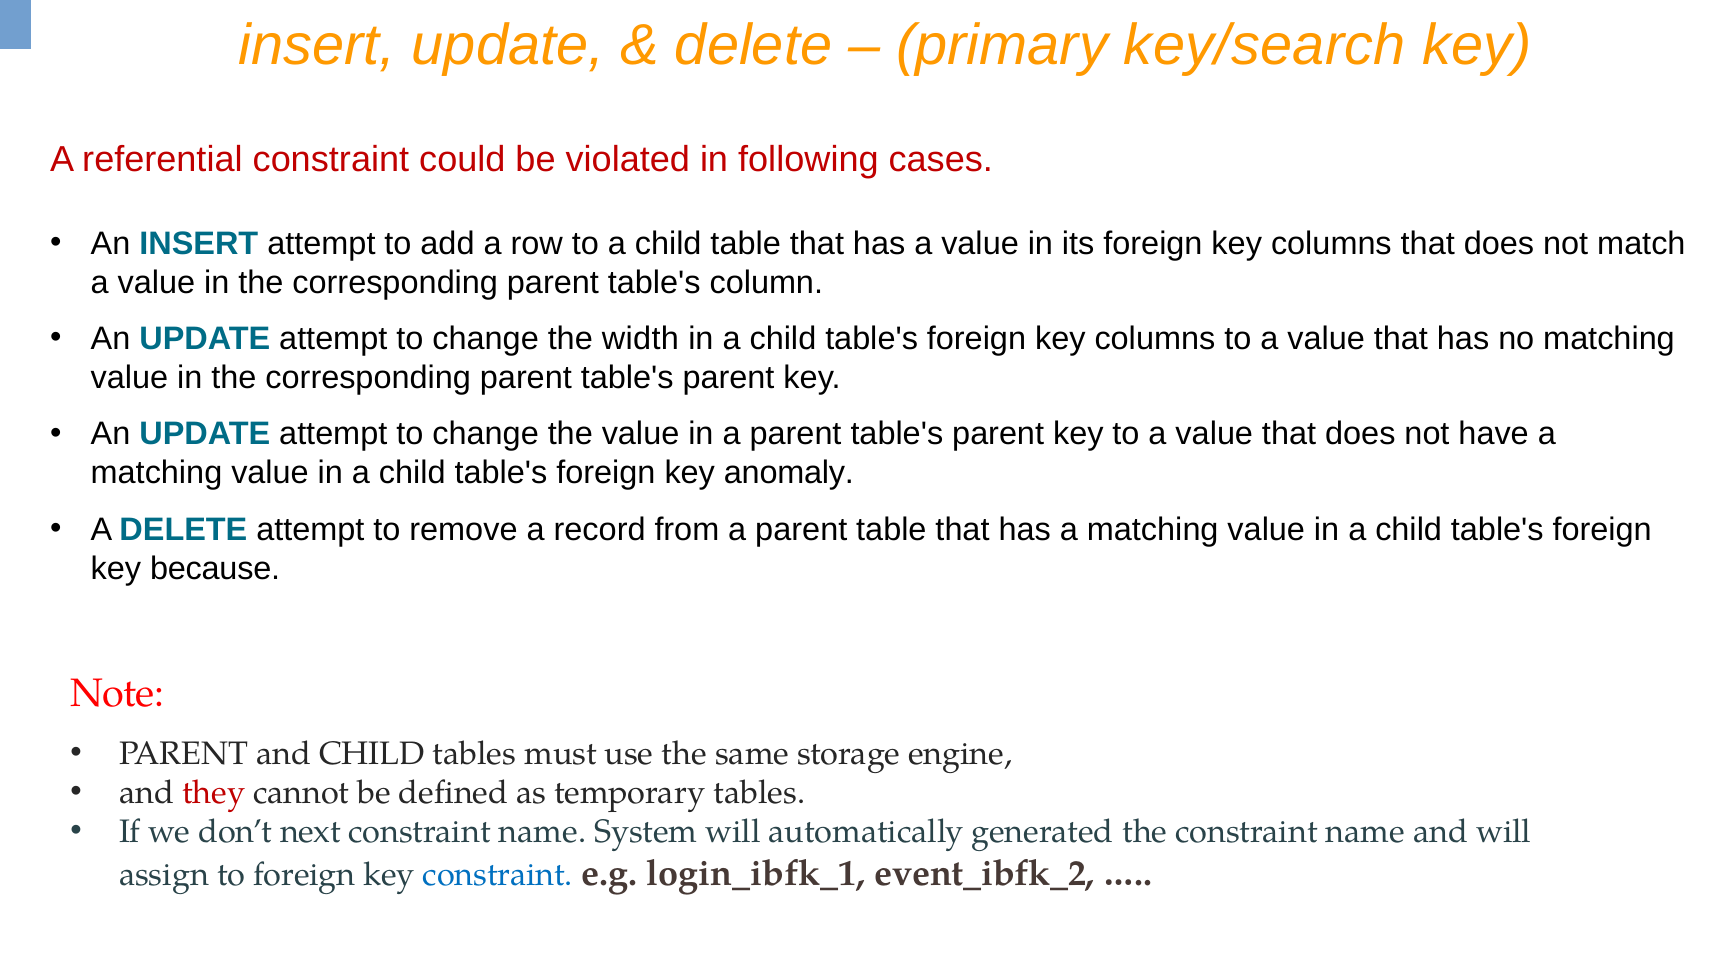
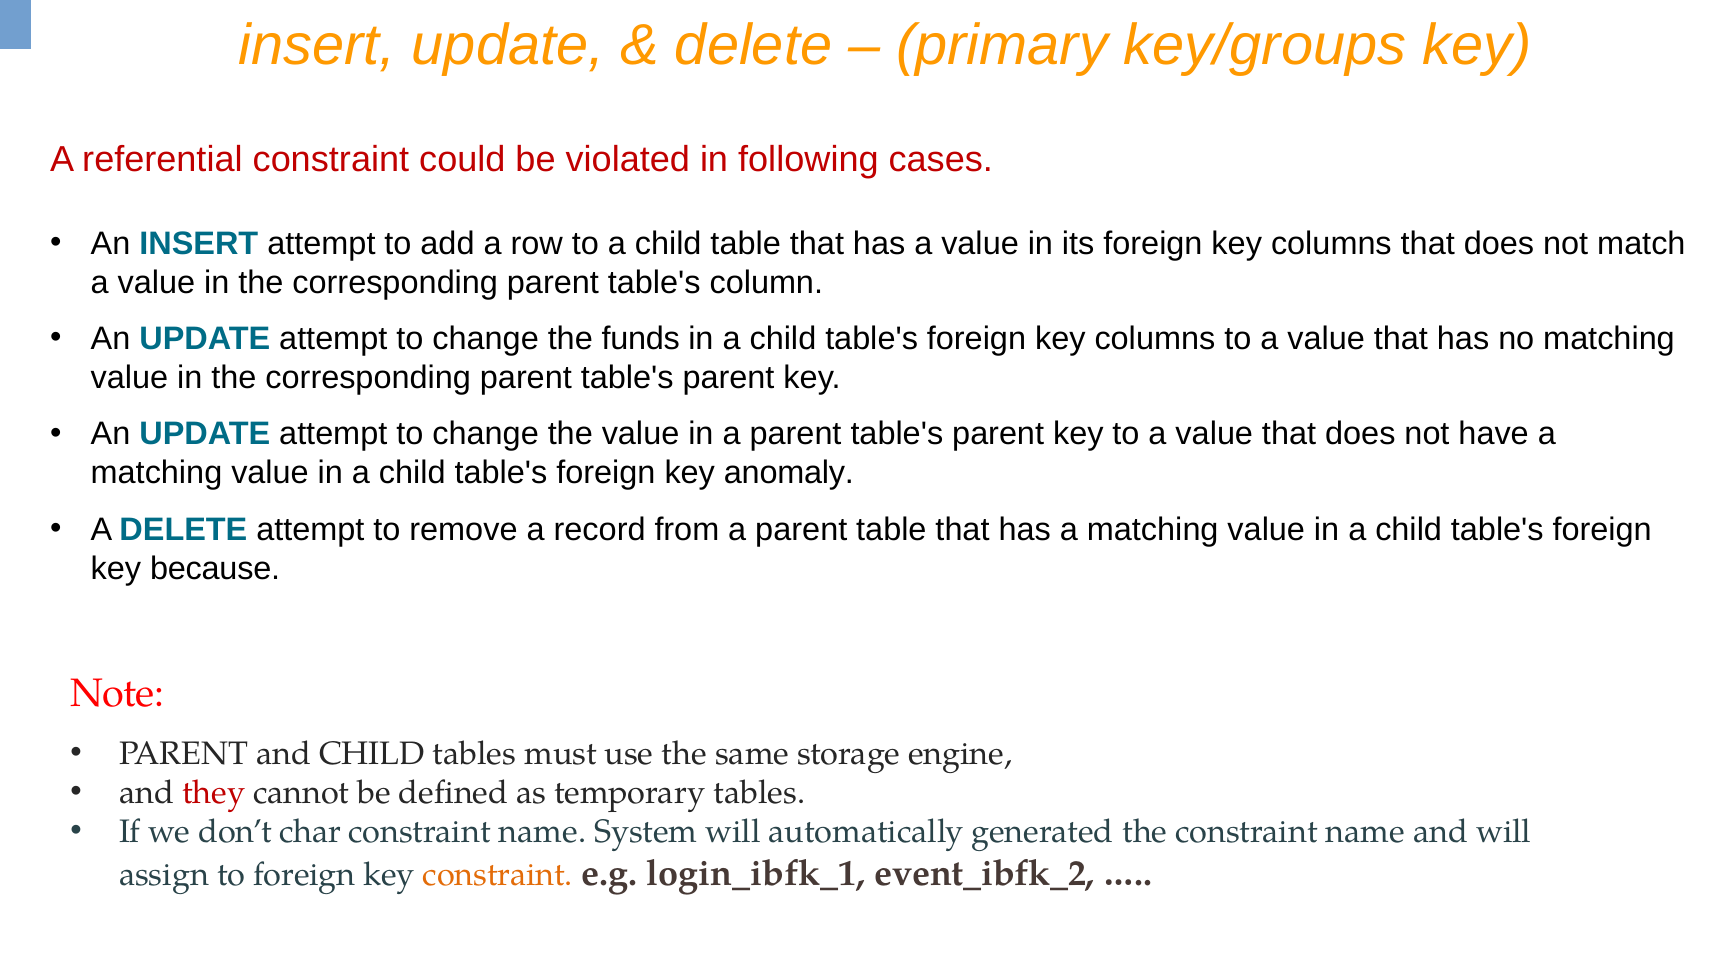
key/search: key/search -> key/groups
width: width -> funds
next: next -> char
constraint at (498, 874) colour: blue -> orange
